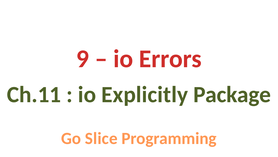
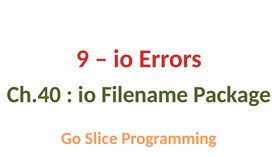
Ch.11: Ch.11 -> Ch.40
Explicitly: Explicitly -> Filename
